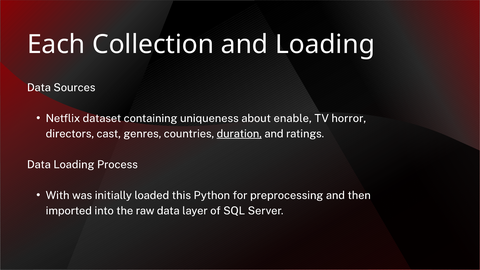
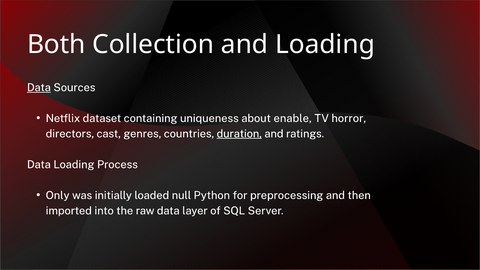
Each: Each -> Both
Data at (39, 88) underline: none -> present
With: With -> Only
this: this -> null
